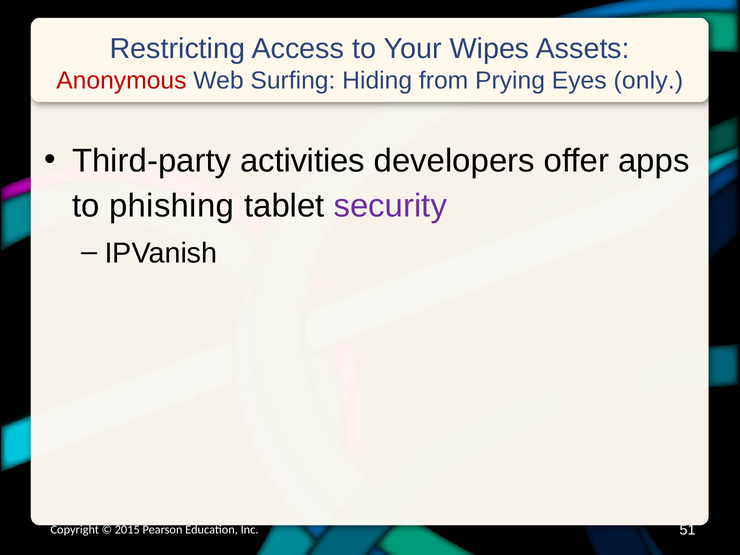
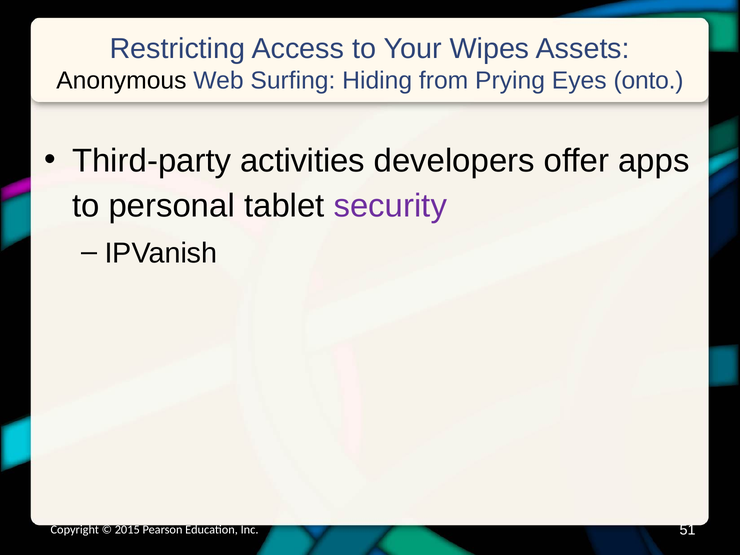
Anonymous colour: red -> black
only: only -> onto
phishing: phishing -> personal
